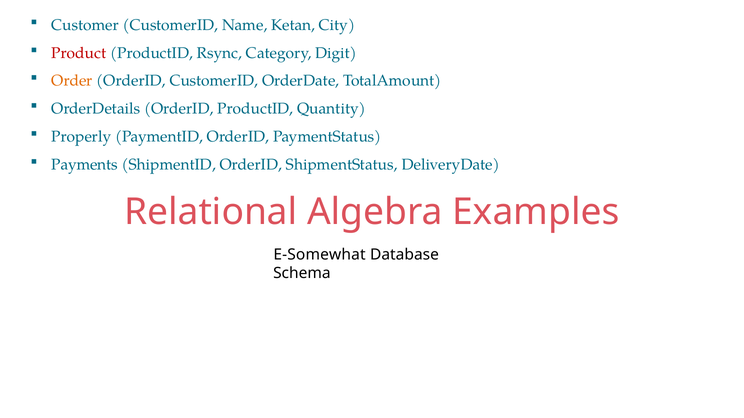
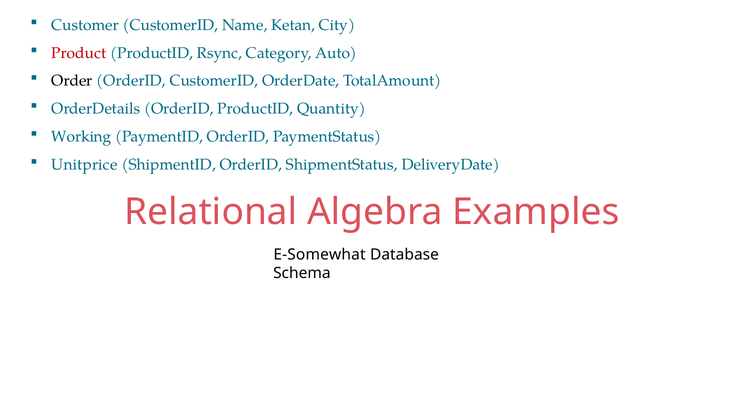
Digit: Digit -> Auto
Order colour: orange -> black
Properly: Properly -> Working
Payments: Payments -> Unitprice
